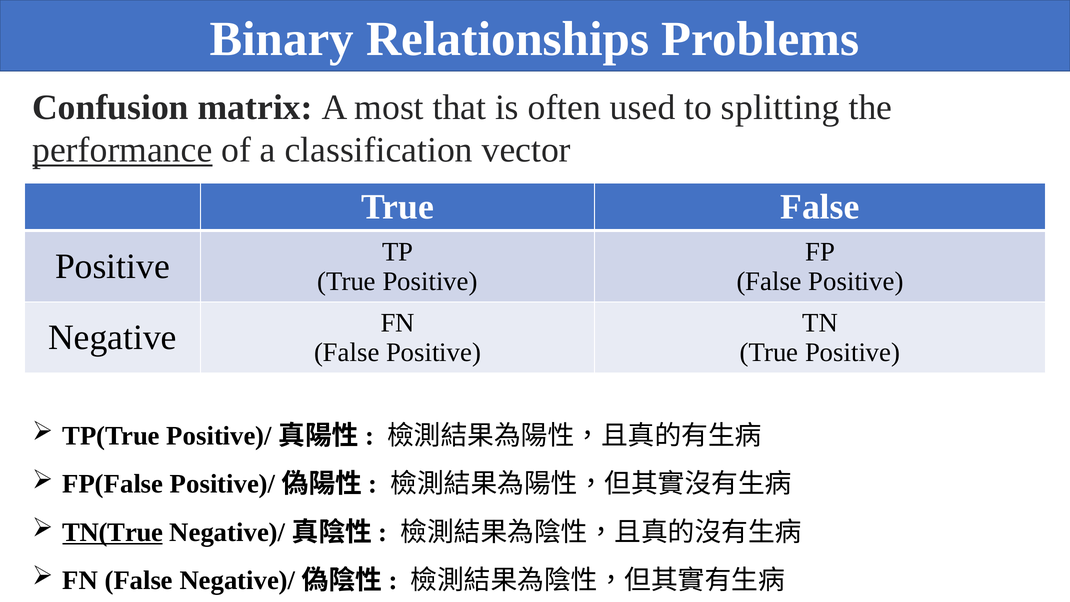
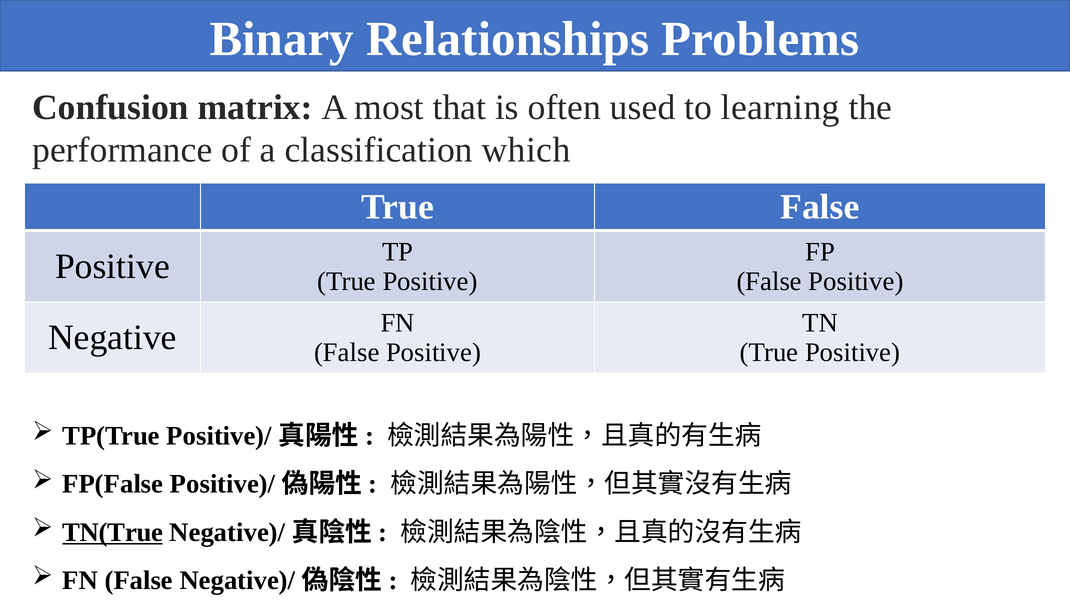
splitting: splitting -> learning
performance underline: present -> none
vector: vector -> which
